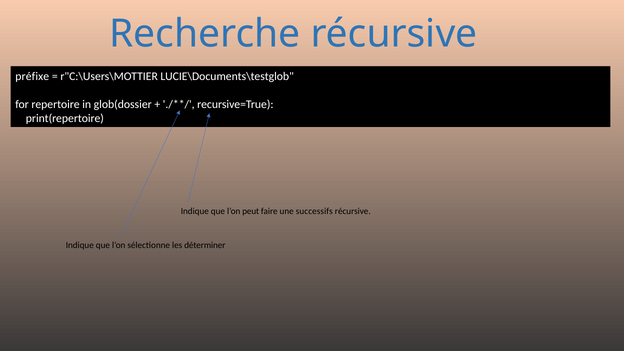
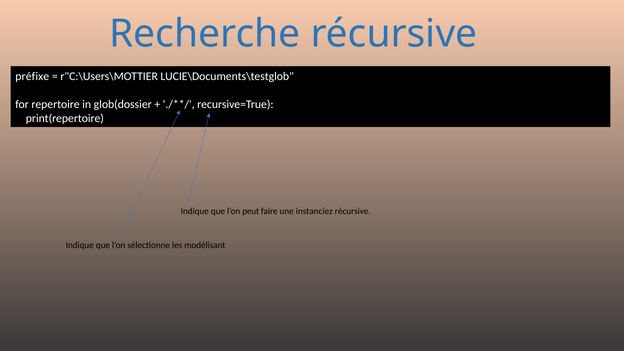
successifs: successifs -> instanciez
déterminer: déterminer -> modélisant
